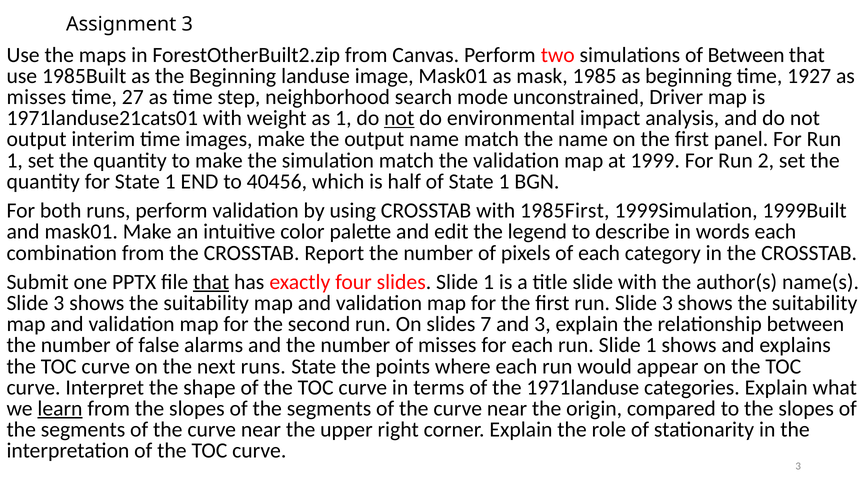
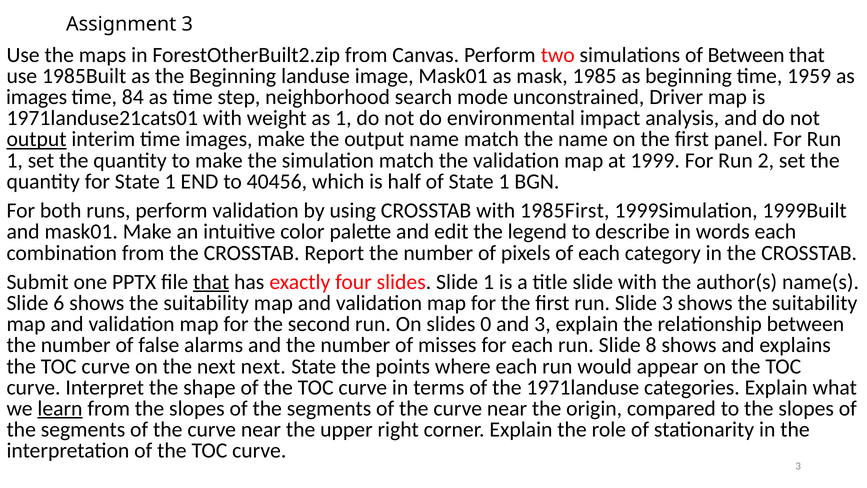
1927: 1927 -> 1959
misses at (36, 97): misses -> images
27: 27 -> 84
not at (399, 118) underline: present -> none
output at (37, 139) underline: none -> present
3 at (59, 303): 3 -> 6
7: 7 -> 0
run Slide 1: 1 -> 8
next runs: runs -> next
